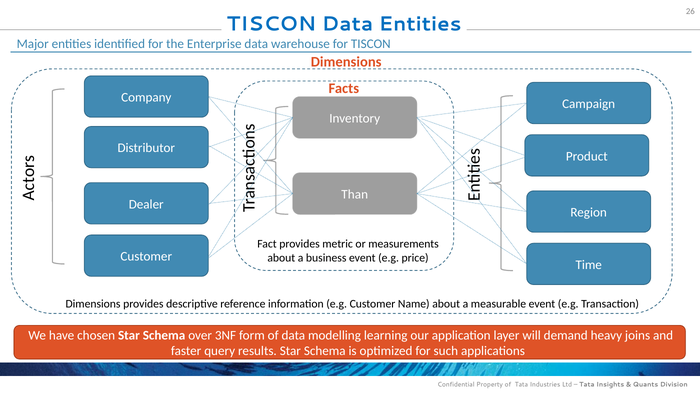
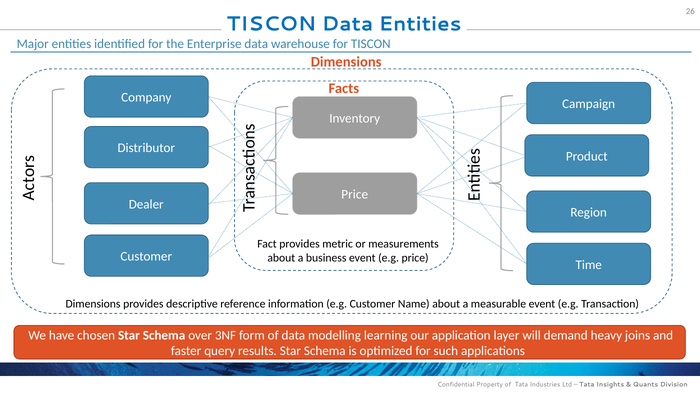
Than at (355, 194): Than -> Price
